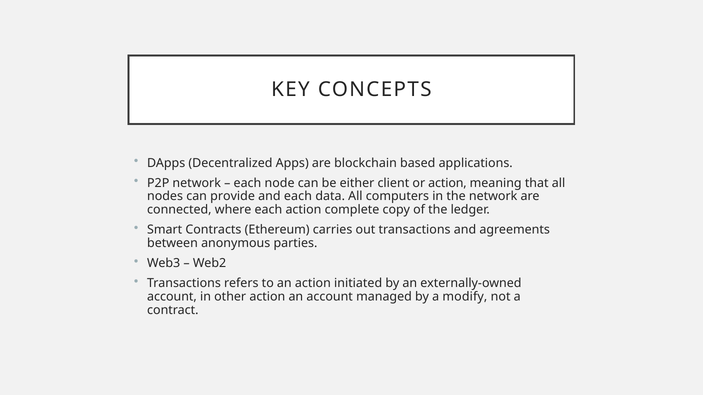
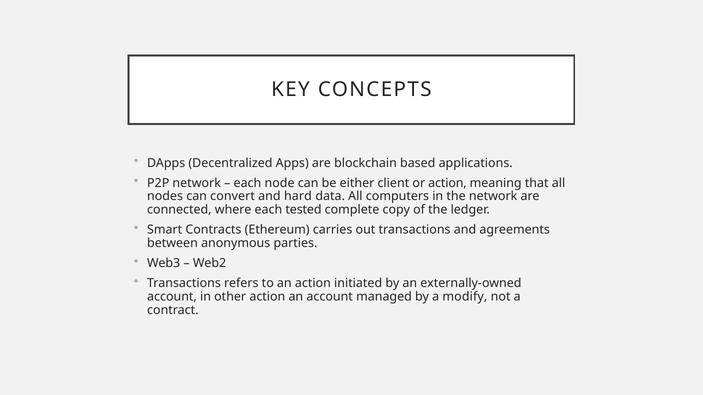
provide: provide -> convert
and each: each -> hard
each action: action -> tested
